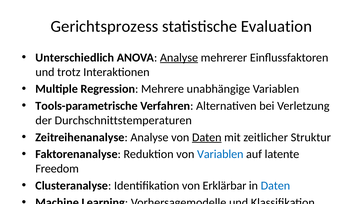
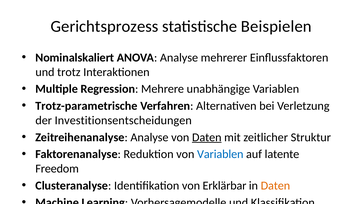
Evaluation: Evaluation -> Beispielen
Unterschiedlich: Unterschiedlich -> Nominalskaliert
Analyse at (179, 58) underline: present -> none
Tools-parametrische: Tools-parametrische -> Trotz-parametrische
Durchschnittstemperaturen: Durchschnittstemperaturen -> Investitionsentscheidungen
Daten at (275, 186) colour: blue -> orange
